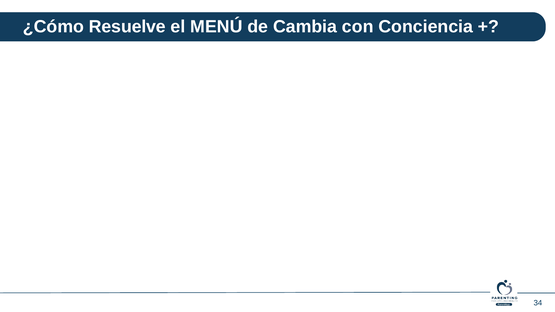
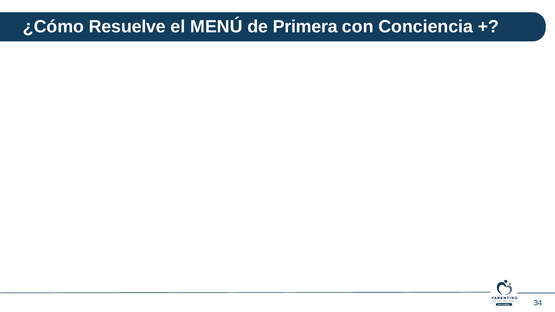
Cambia: Cambia -> Primera
